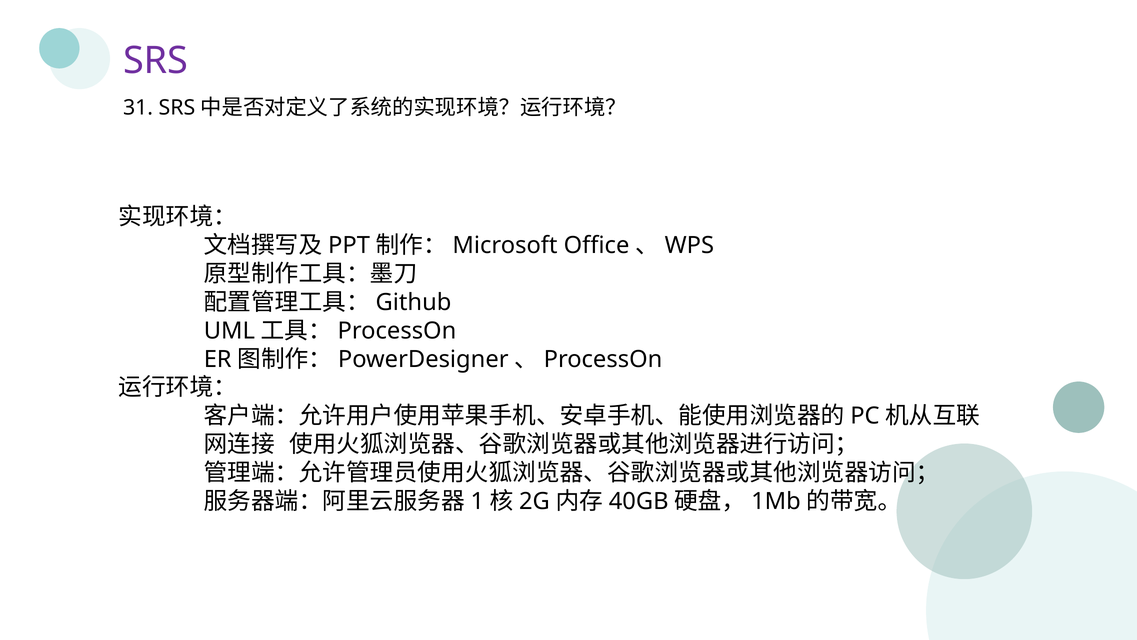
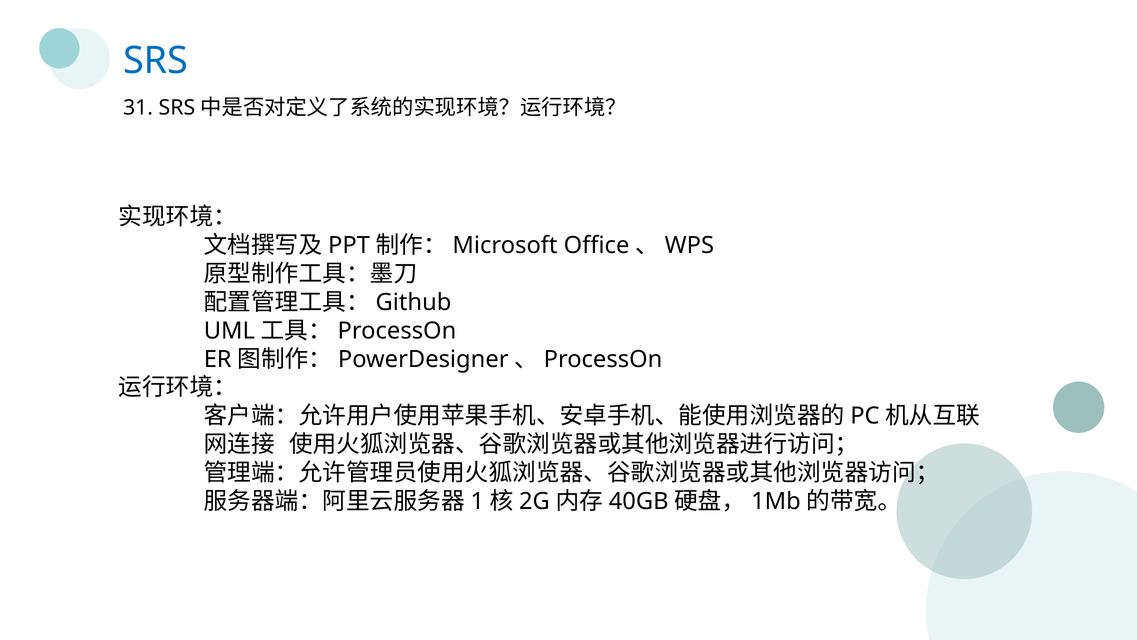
SRS colour: purple -> blue
